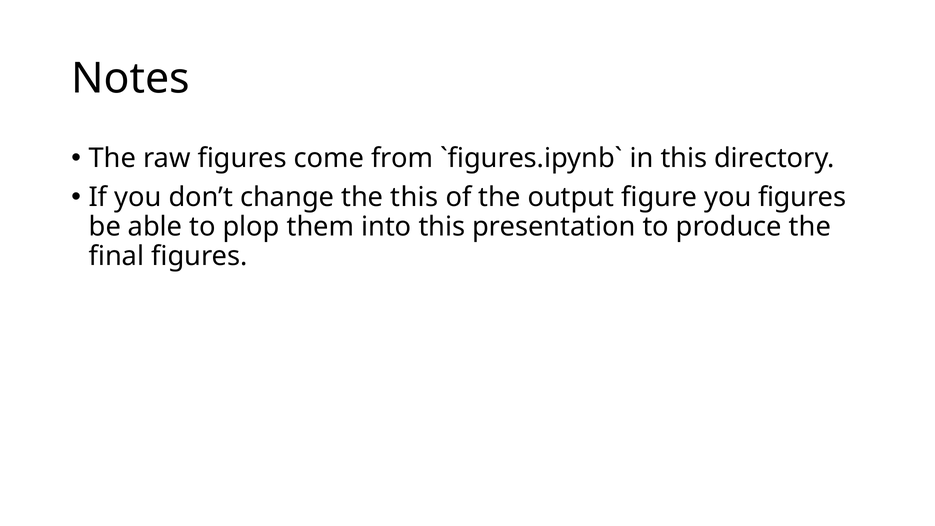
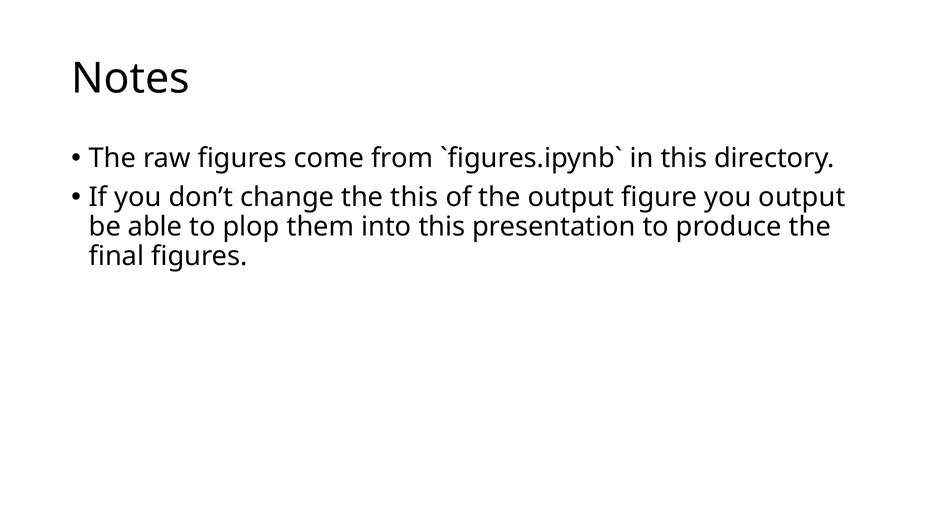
you figures: figures -> output
